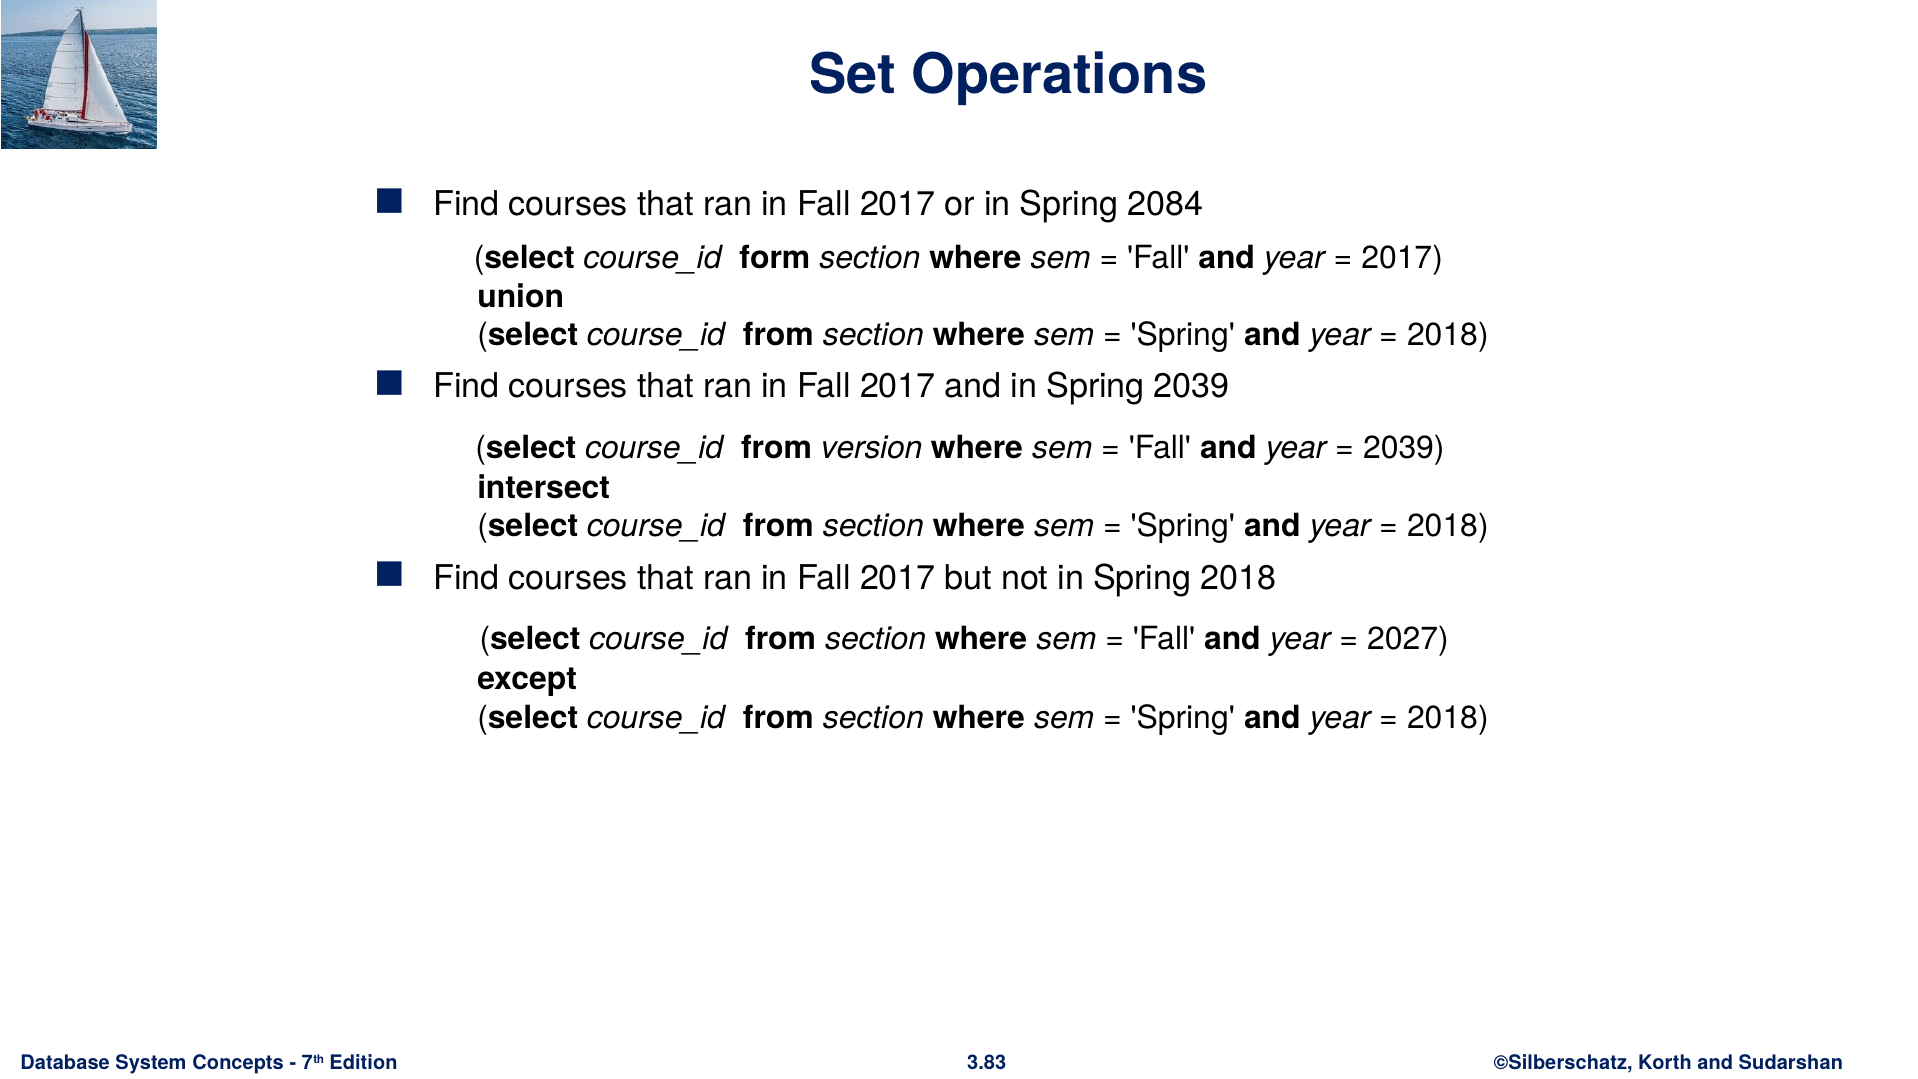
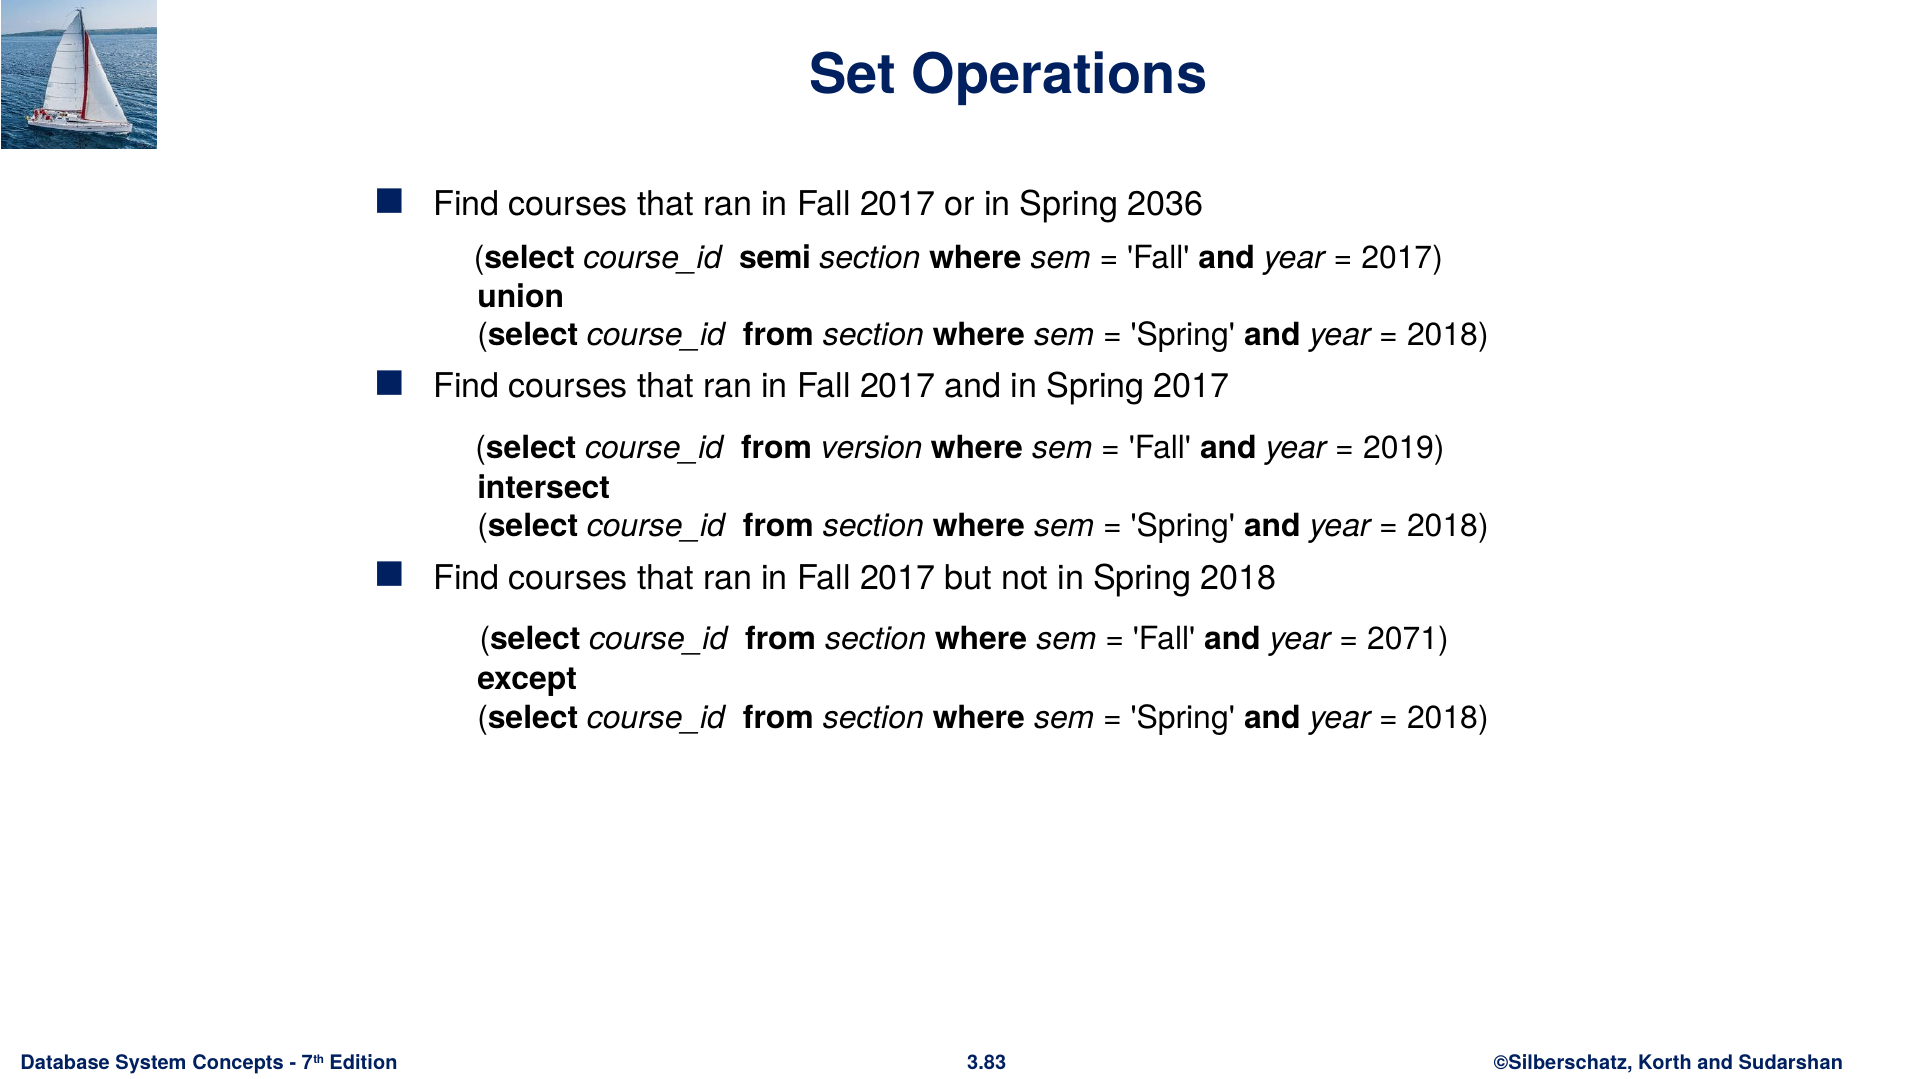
2084: 2084 -> 2036
form: form -> semi
Spring 2039: 2039 -> 2017
2039 at (1404, 448): 2039 -> 2019
2027: 2027 -> 2071
